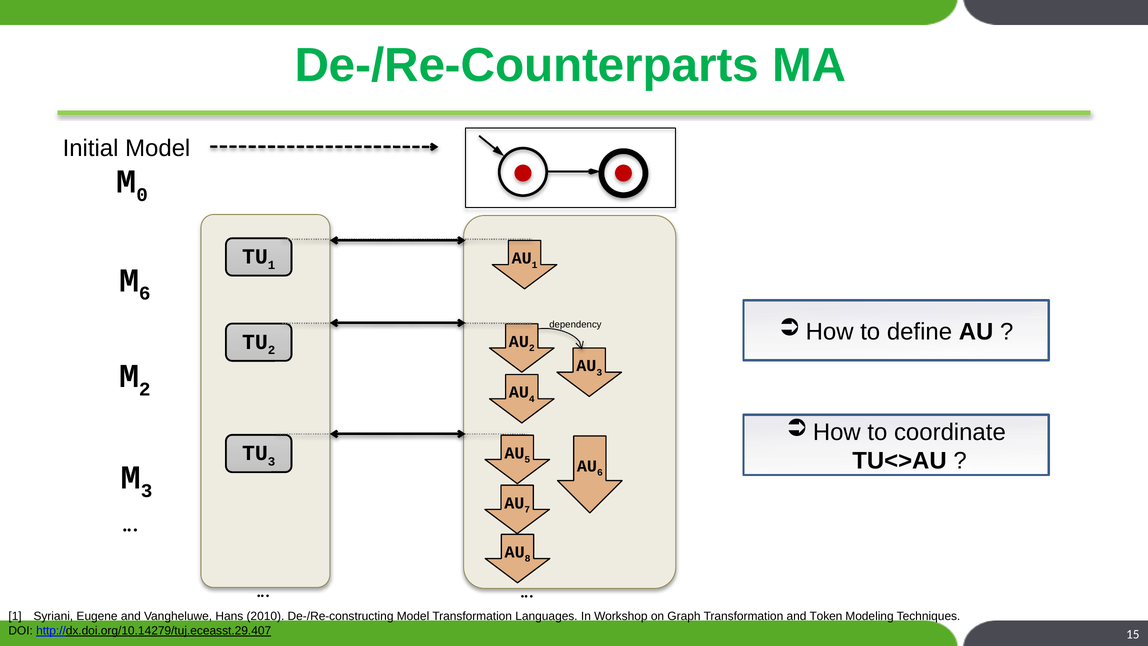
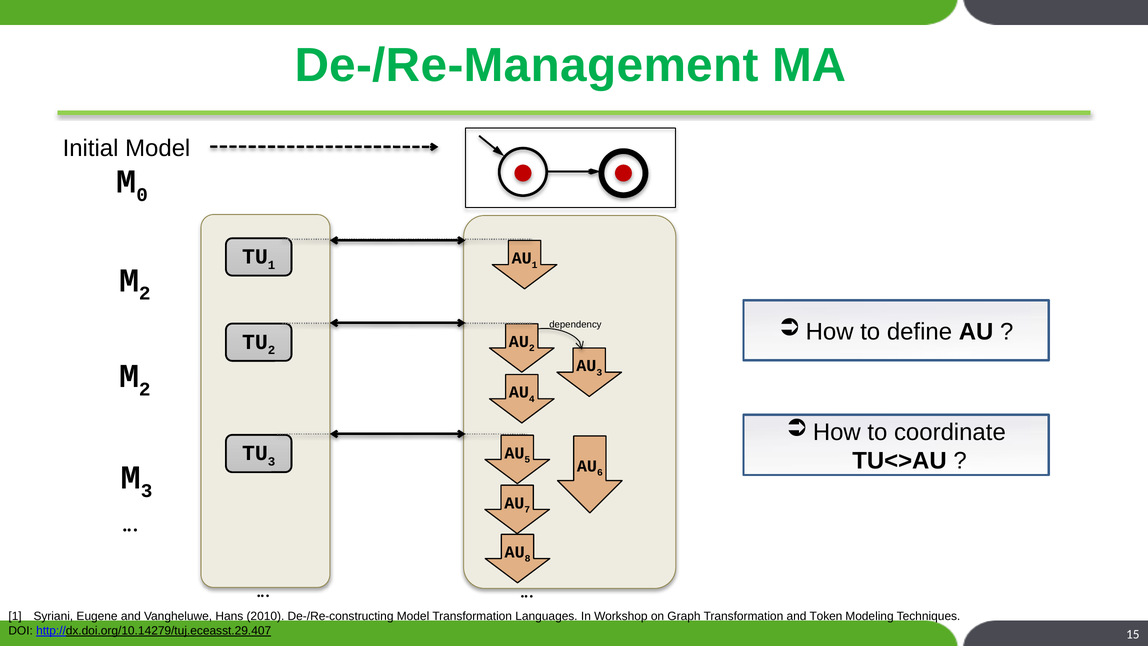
De-/Re-Counterparts: De-/Re-Counterparts -> De-/Re-Management
6 at (145, 293): 6 -> 2
